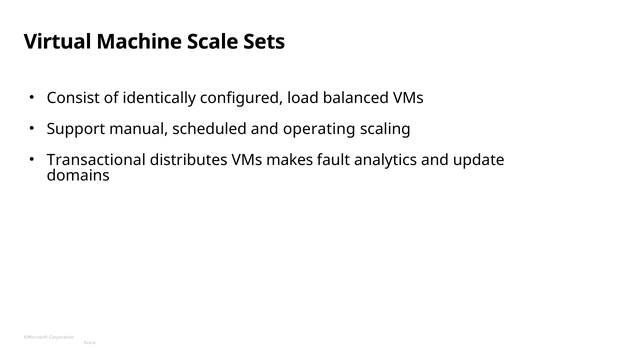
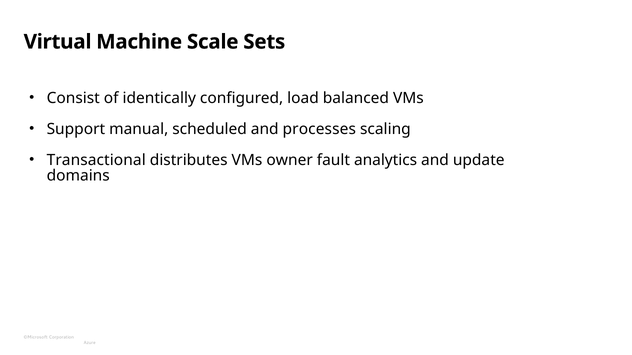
operating: operating -> processes
makes: makes -> owner
